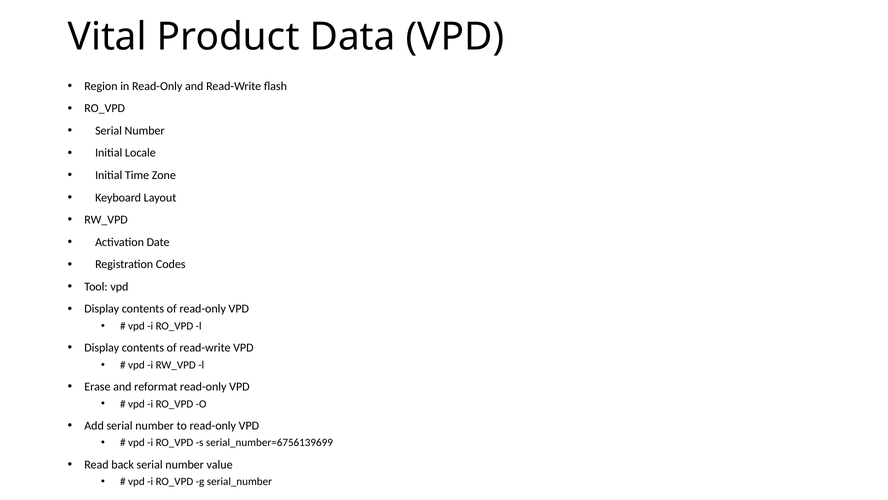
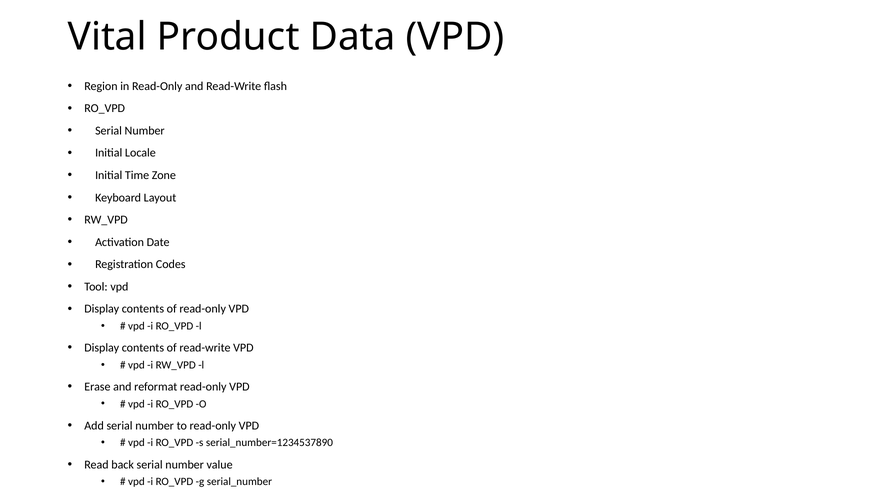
serial_number=6756139699: serial_number=6756139699 -> serial_number=1234537890
